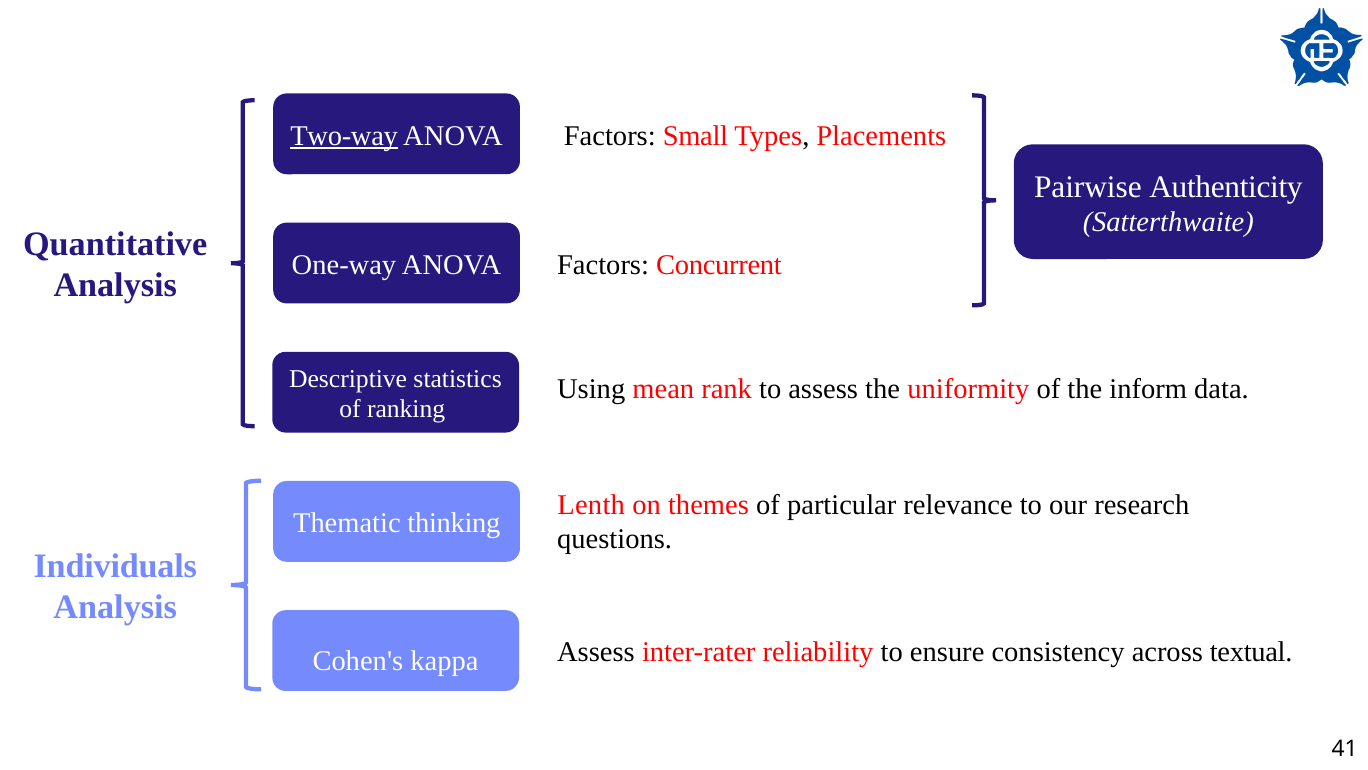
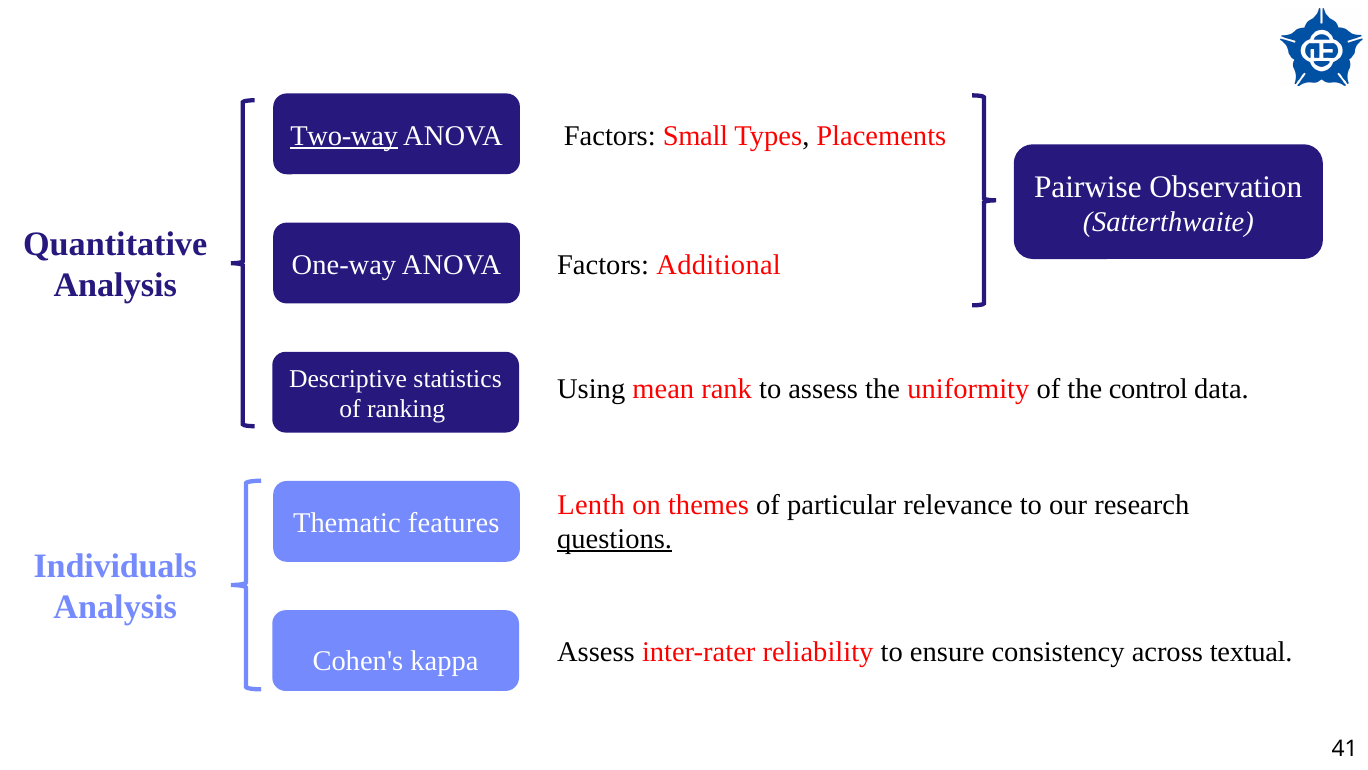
Authenticity: Authenticity -> Observation
Concurrent: Concurrent -> Additional
inform: inform -> control
thinking: thinking -> features
questions underline: none -> present
